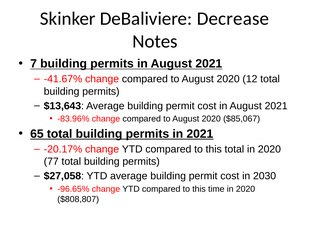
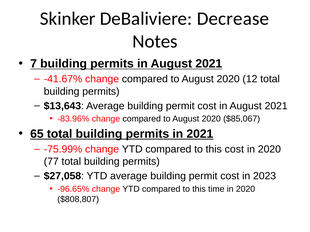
-20.17%: -20.17% -> -75.99%
this total: total -> cost
2030: 2030 -> 2023
